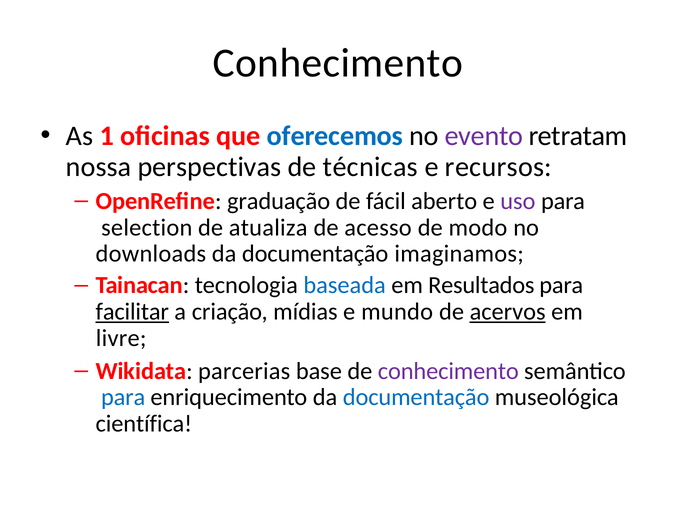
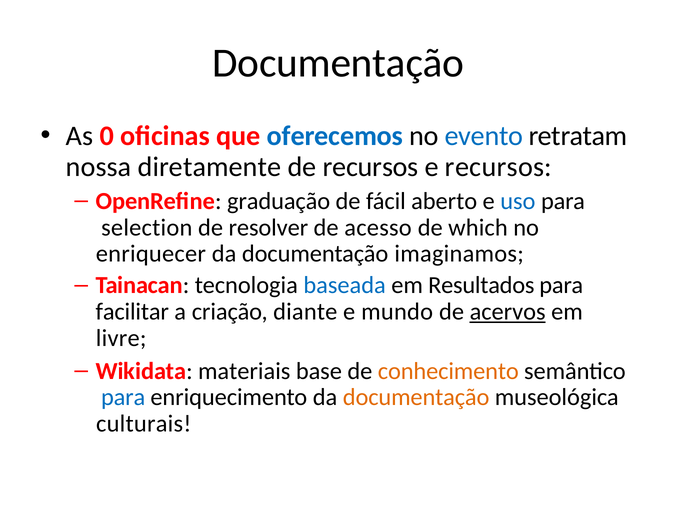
Conhecimento at (338, 63): Conhecimento -> Documentação
1: 1 -> 0
evento colour: purple -> blue
perspectivas: perspectivas -> diretamente
de técnicas: técnicas -> recursos
uso colour: purple -> blue
atualiza: atualiza -> resolver
modo: modo -> which
downloads: downloads -> enriquecer
facilitar underline: present -> none
mídias: mídias -> diante
parcerias: parcerias -> materiais
conhecimento at (448, 371) colour: purple -> orange
documentação at (416, 397) colour: blue -> orange
científica: científica -> culturais
